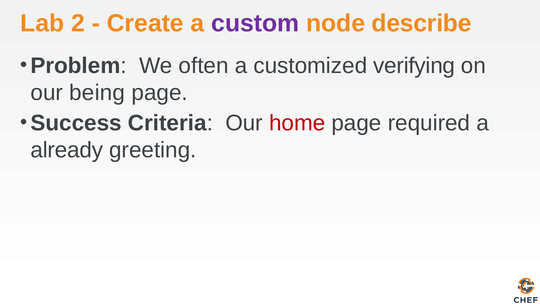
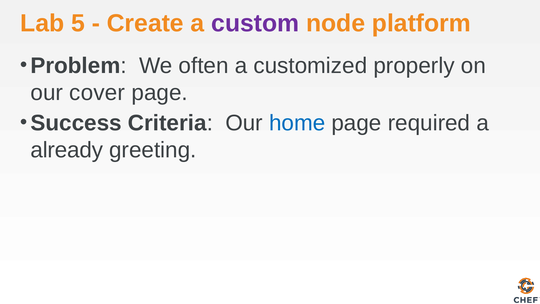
2: 2 -> 5
describe: describe -> platform
verifying: verifying -> properly
being: being -> cover
home colour: red -> blue
